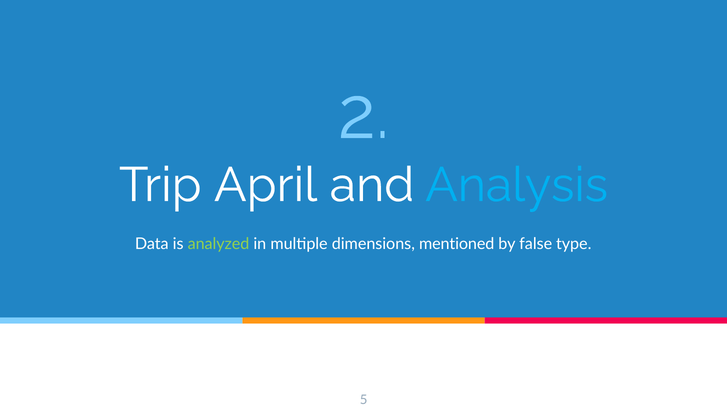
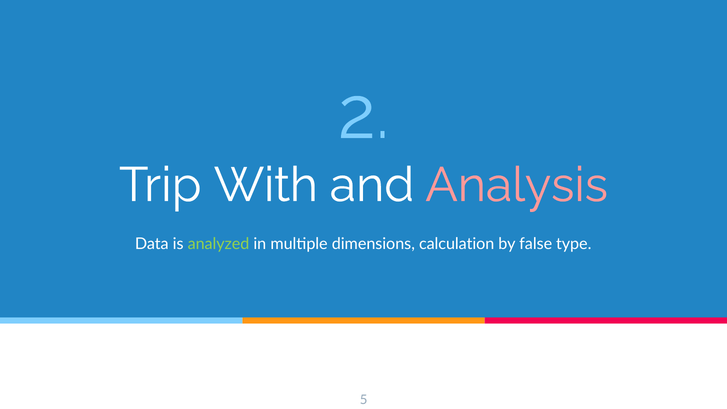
April: April -> With
Analysis colour: light blue -> pink
mentioned: mentioned -> calculation
